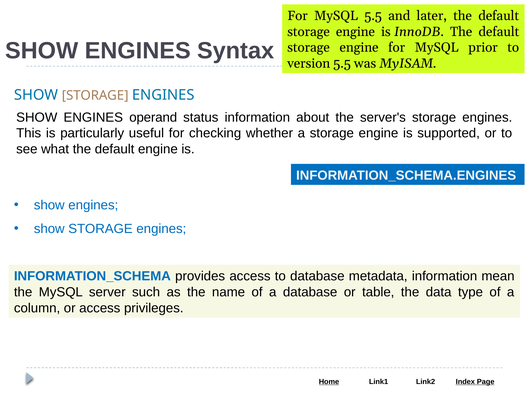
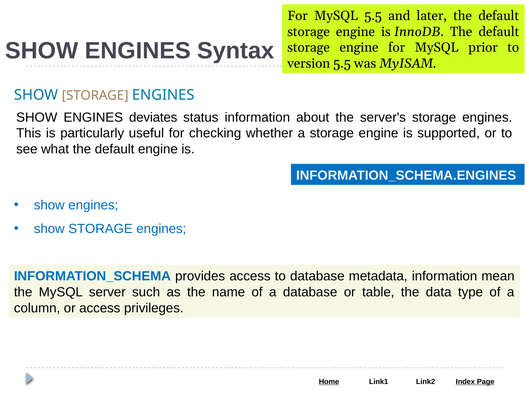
operand: operand -> deviates
